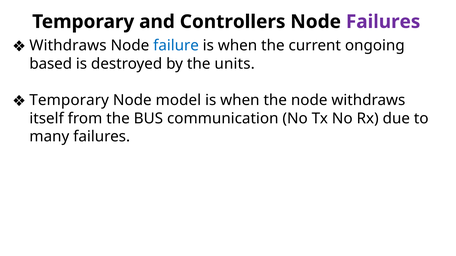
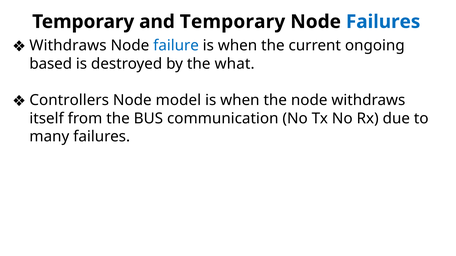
and Controllers: Controllers -> Temporary
Failures at (383, 22) colour: purple -> blue
units: units -> what
Temporary at (69, 100): Temporary -> Controllers
